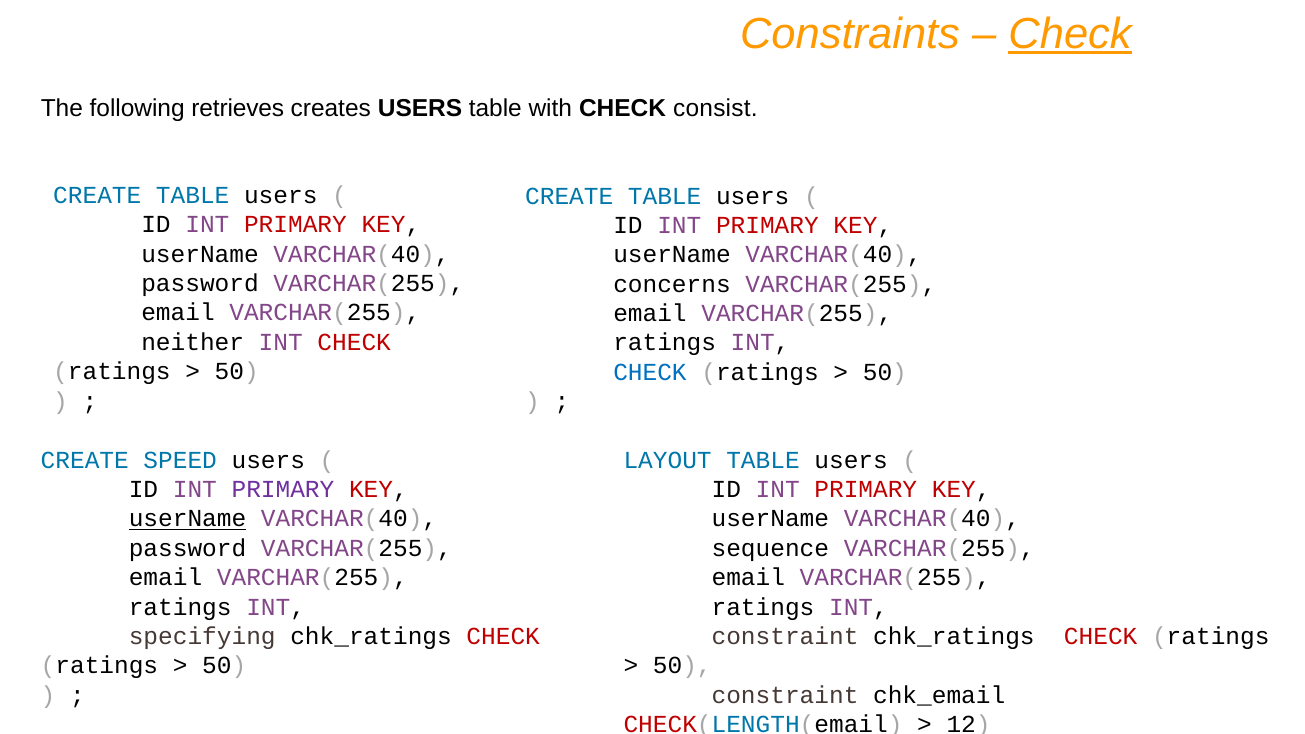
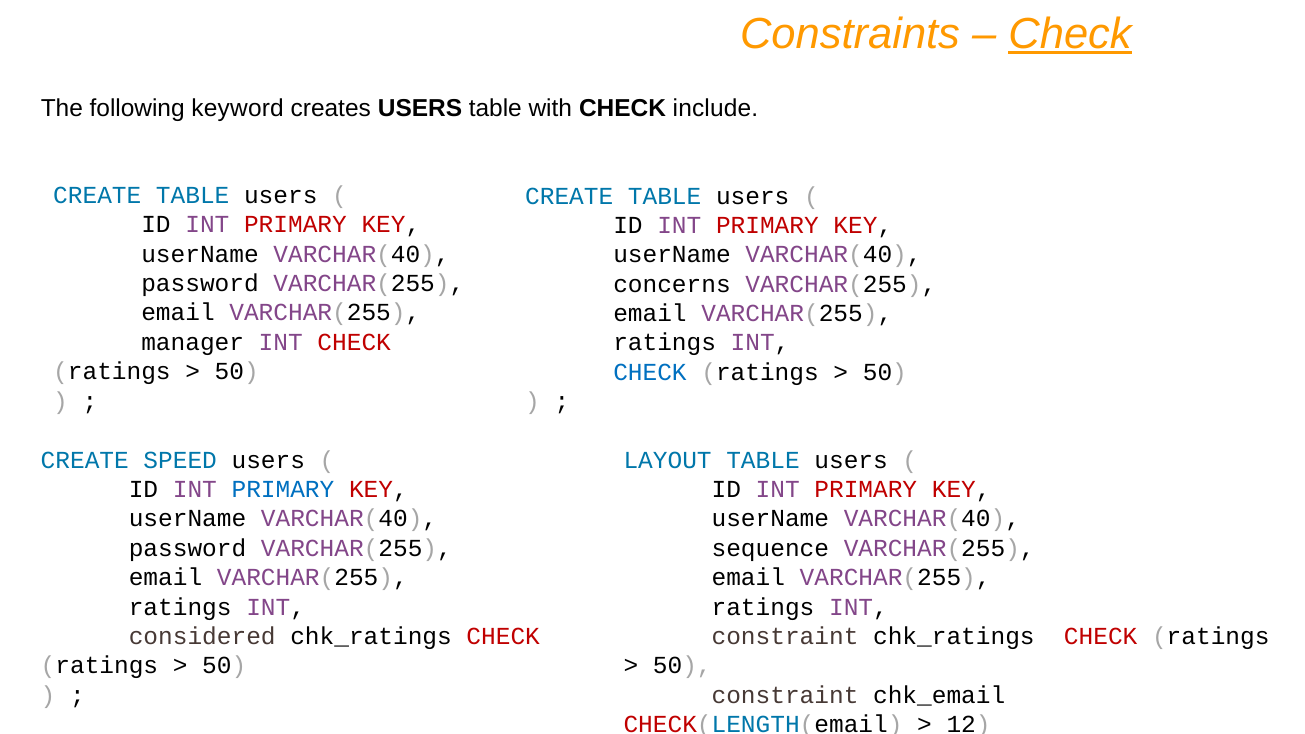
retrieves: retrieves -> keyword
consist: consist -> include
neither: neither -> manager
PRIMARY at (283, 490) colour: purple -> blue
userName at (188, 519) underline: present -> none
specifying: specifying -> considered
